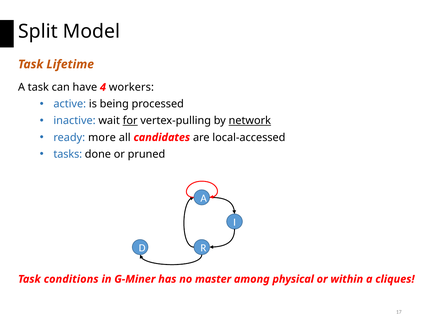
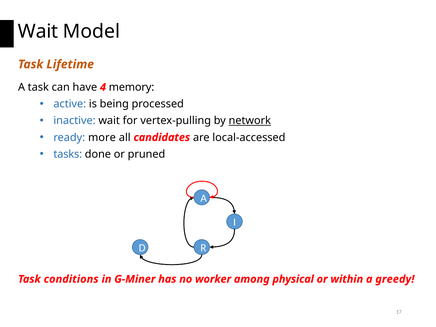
Split at (38, 31): Split -> Wait
workers: workers -> memory
for underline: present -> none
master: master -> worker
cliques: cliques -> greedy
